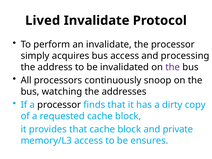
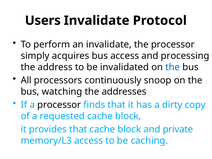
Lived: Lived -> Users
the at (173, 67) colour: purple -> blue
ensures: ensures -> caching
